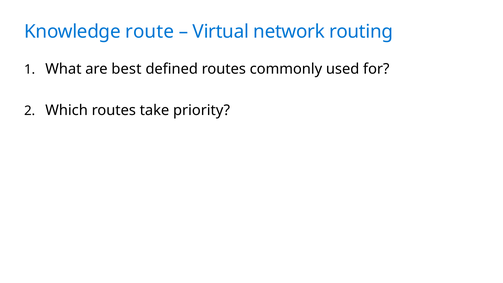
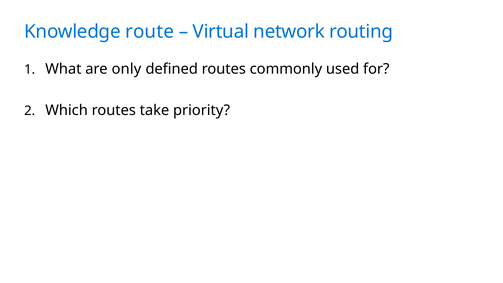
best: best -> only
